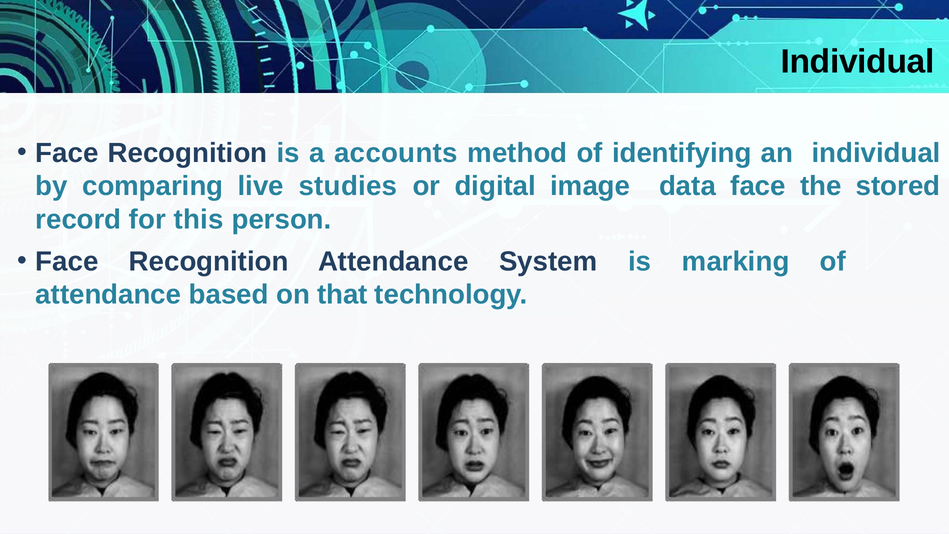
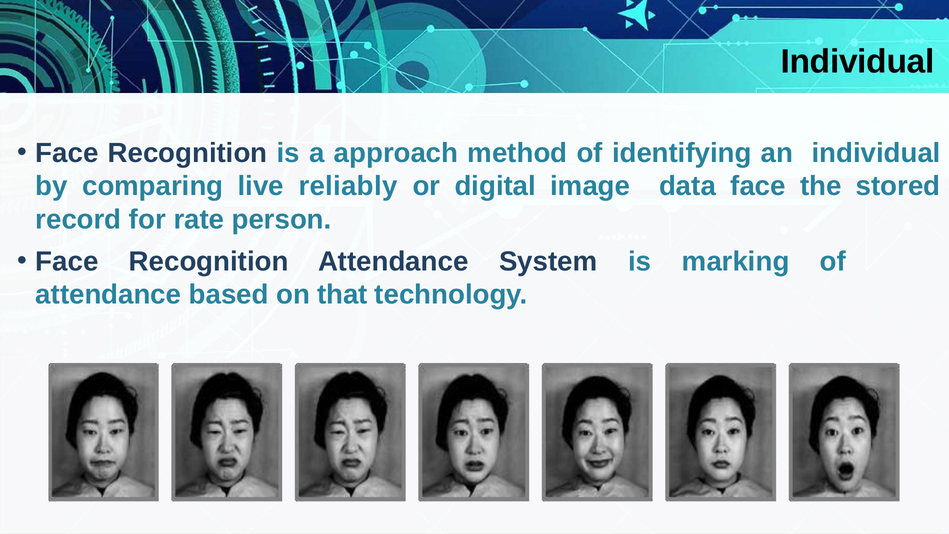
accounts: accounts -> approach
studies: studies -> reliably
this: this -> rate
